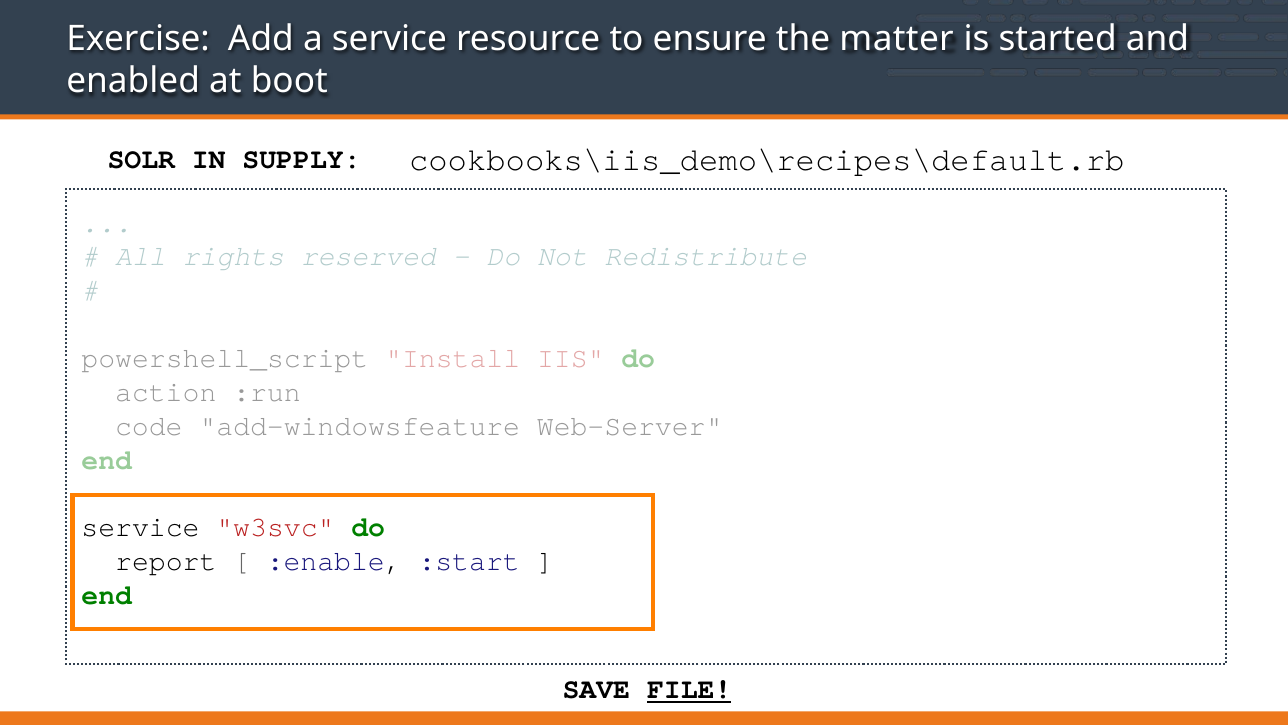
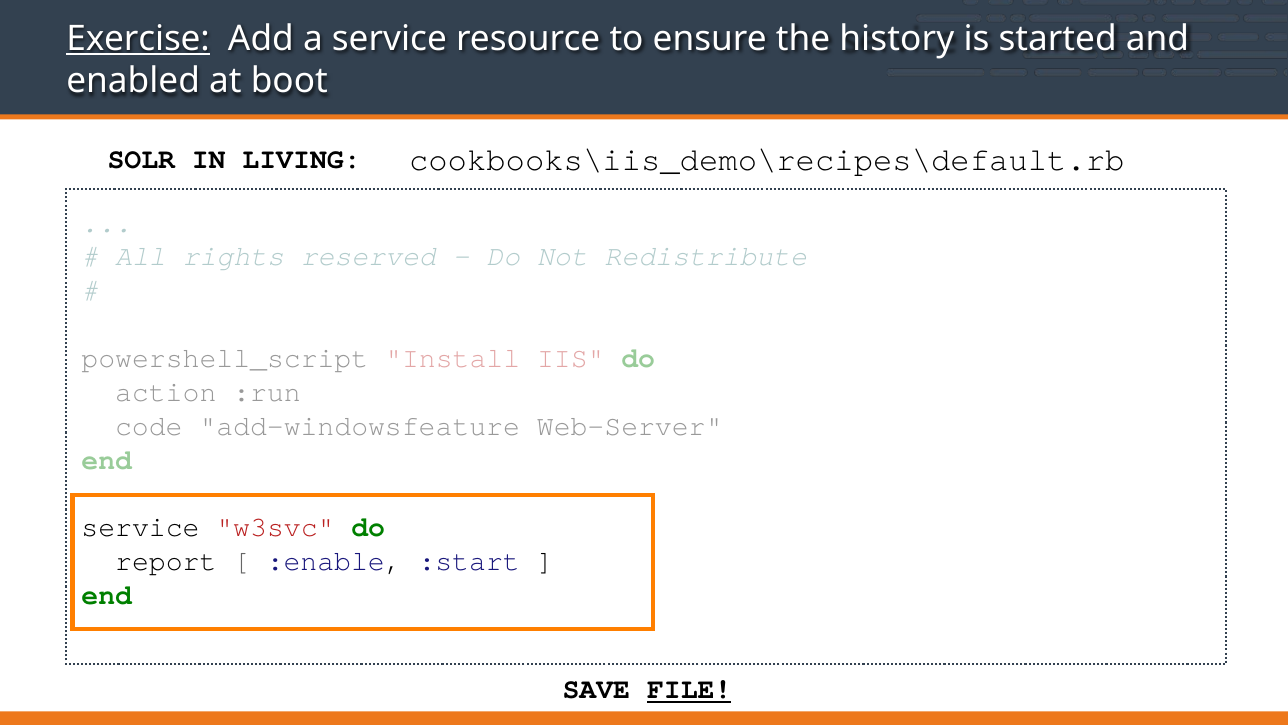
Exercise underline: none -> present
matter: matter -> history
SUPPLY: SUPPLY -> LIVING
